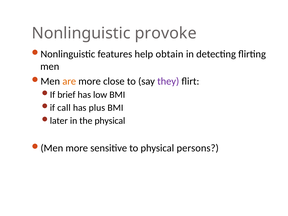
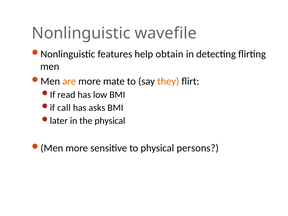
provoke: provoke -> wavefile
close: close -> mate
they colour: purple -> orange
brief: brief -> read
plus: plus -> asks
